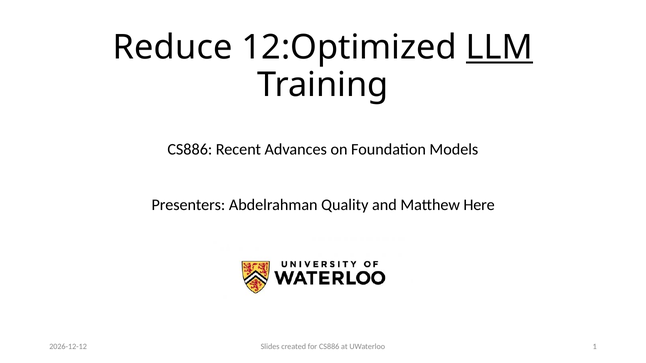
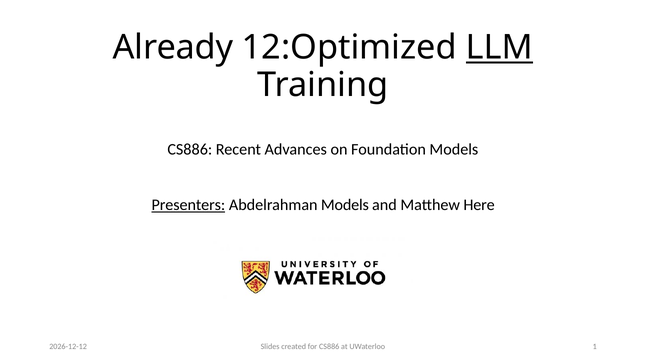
Reduce: Reduce -> Already
Presenters underline: none -> present
Abdelrahman Quality: Quality -> Models
